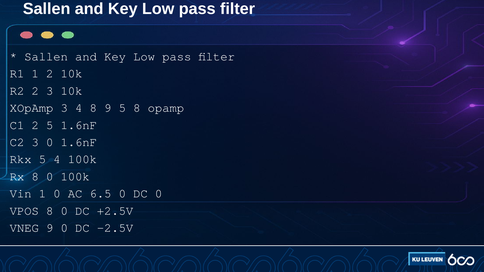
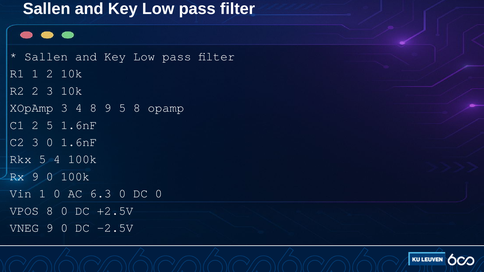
Rx 8: 8 -> 9
6.5: 6.5 -> 6.3
